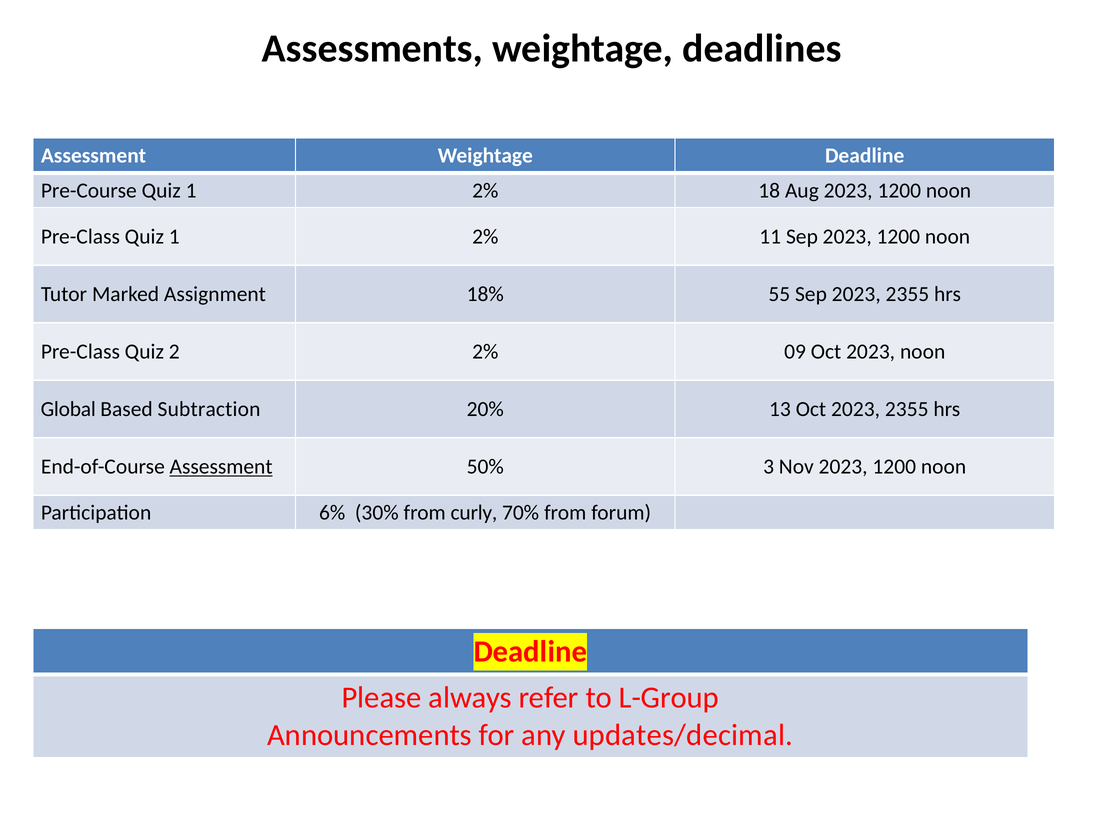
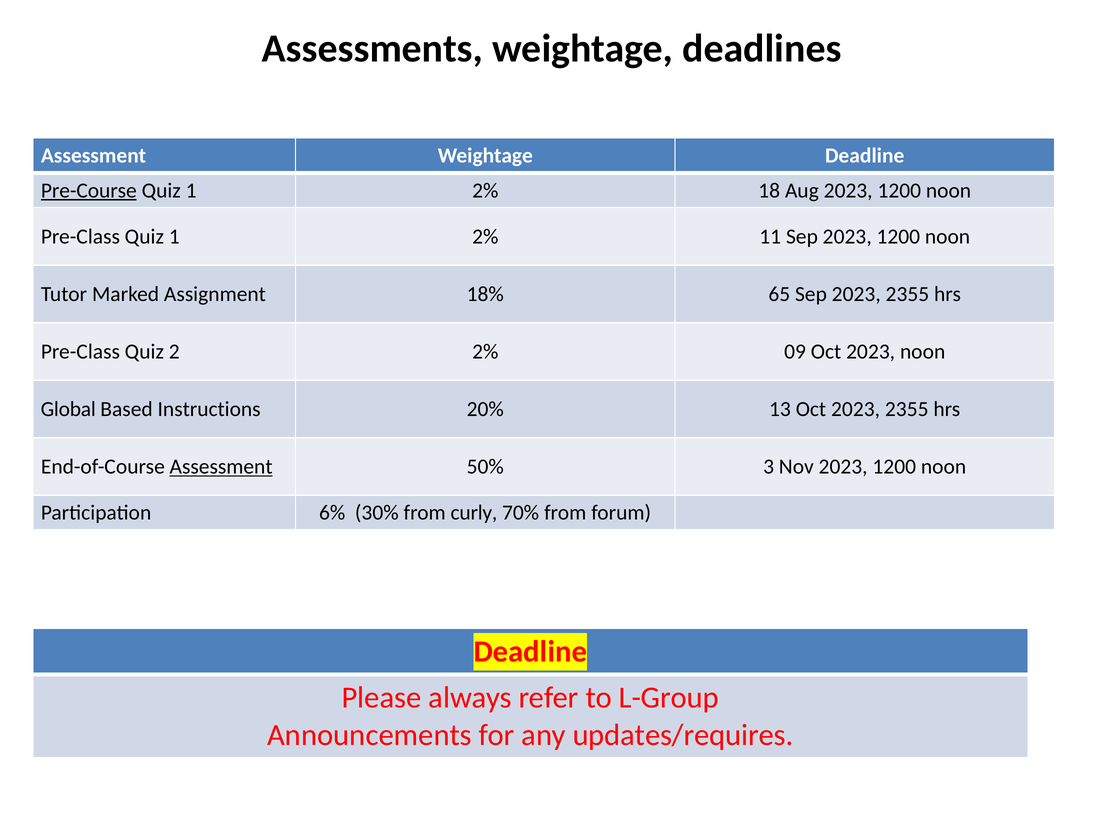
Pre-Course underline: none -> present
55: 55 -> 65
Subtraction: Subtraction -> Instructions
updates/decimal: updates/decimal -> updates/requires
